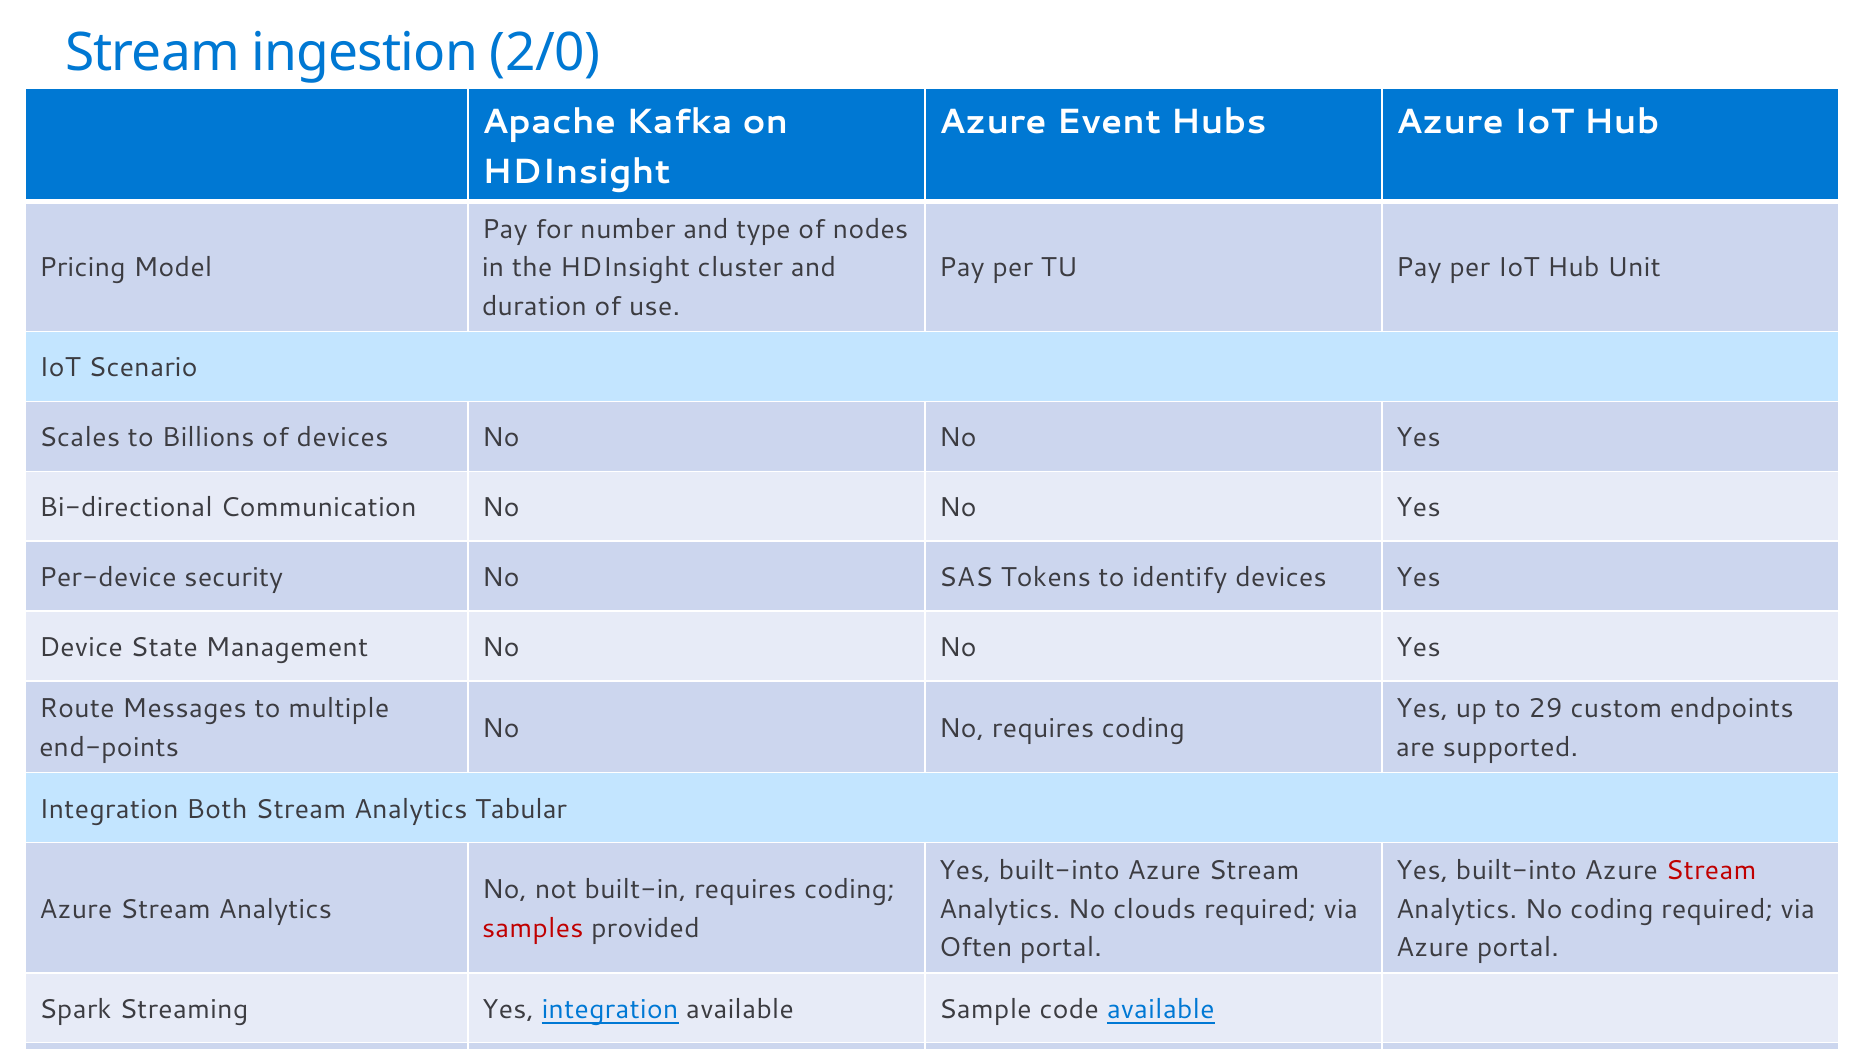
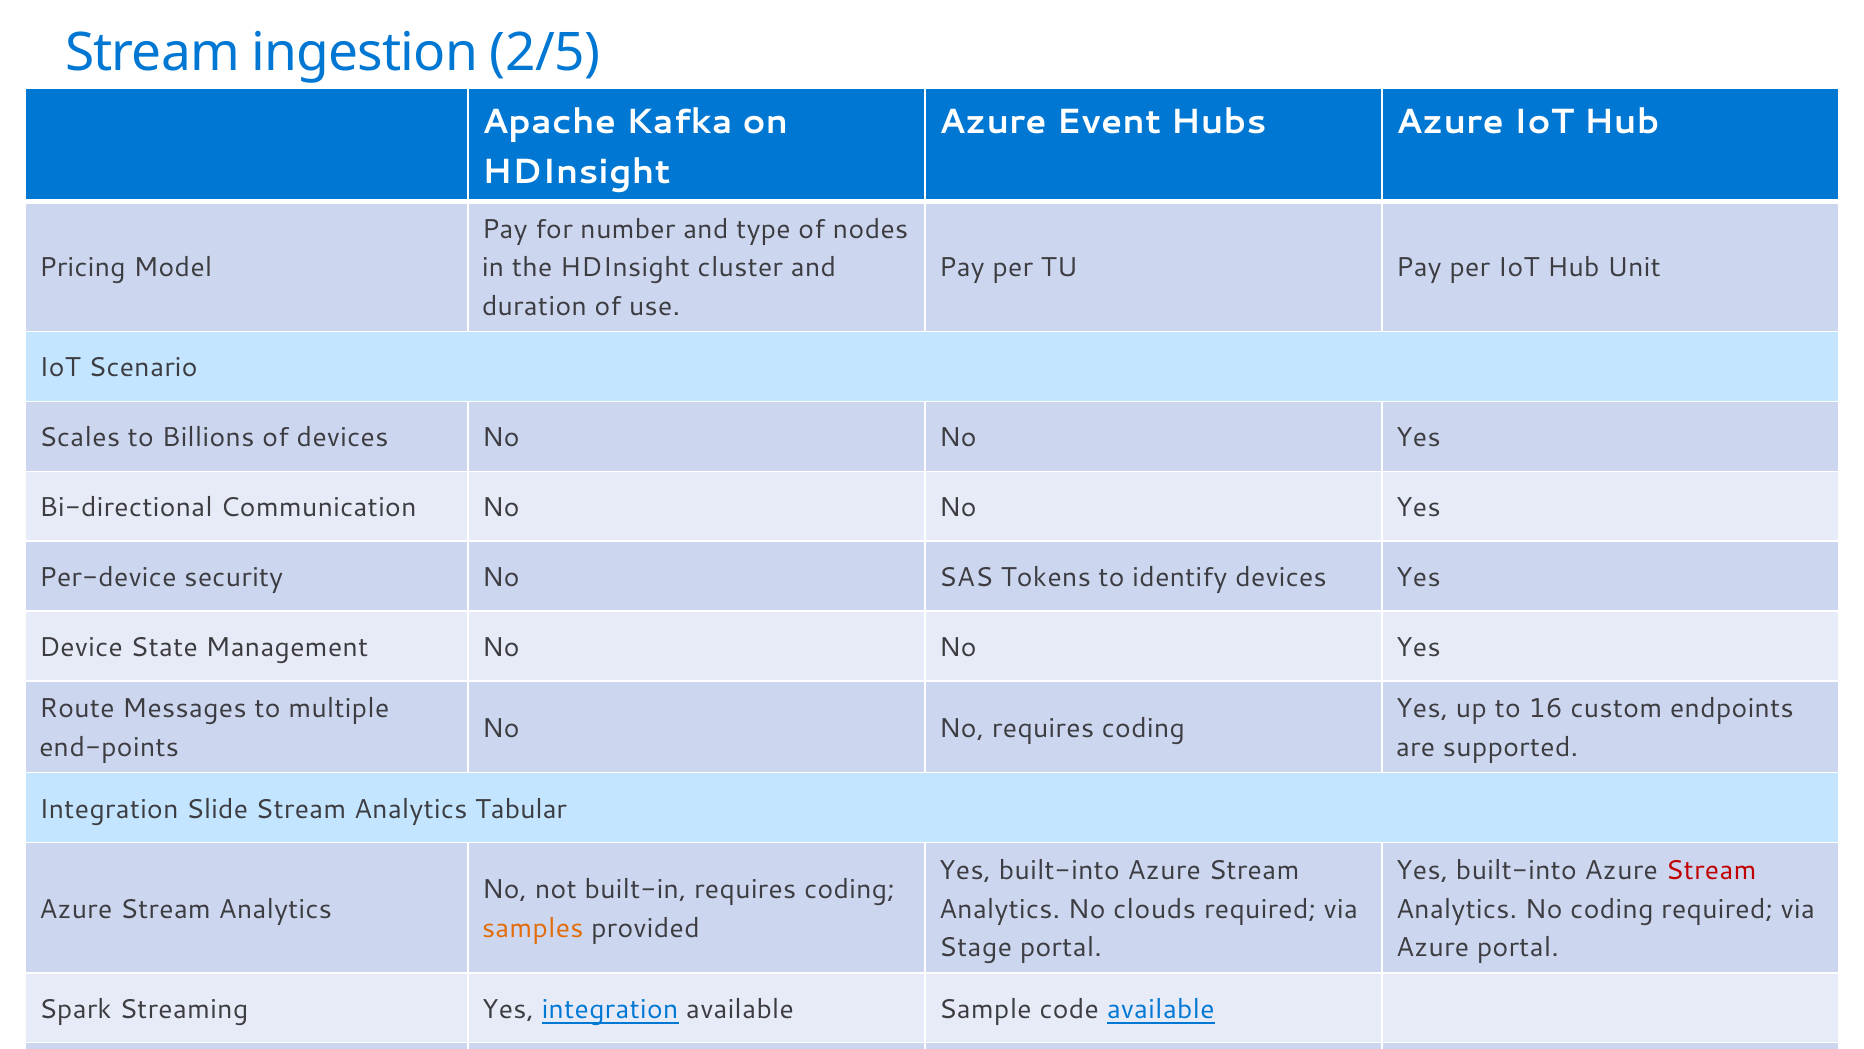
2/0: 2/0 -> 2/5
29: 29 -> 16
Both: Both -> Slide
samples colour: red -> orange
Often: Often -> Stage
